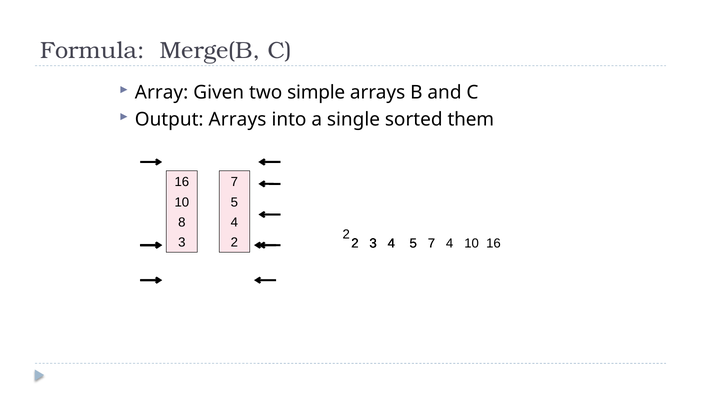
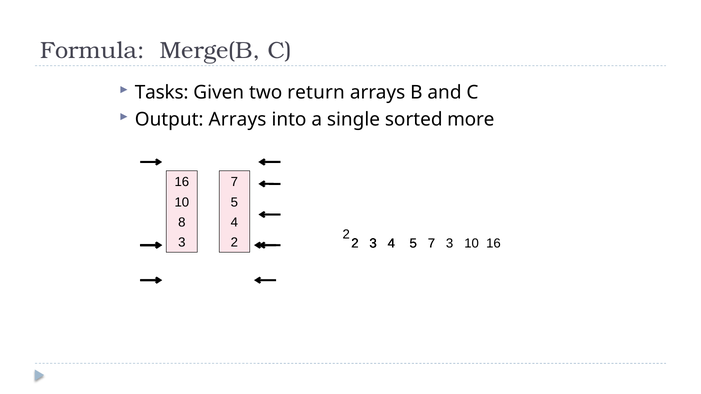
Array: Array -> Tasks
simple: simple -> return
them: them -> more
4 at (450, 244): 4 -> 3
